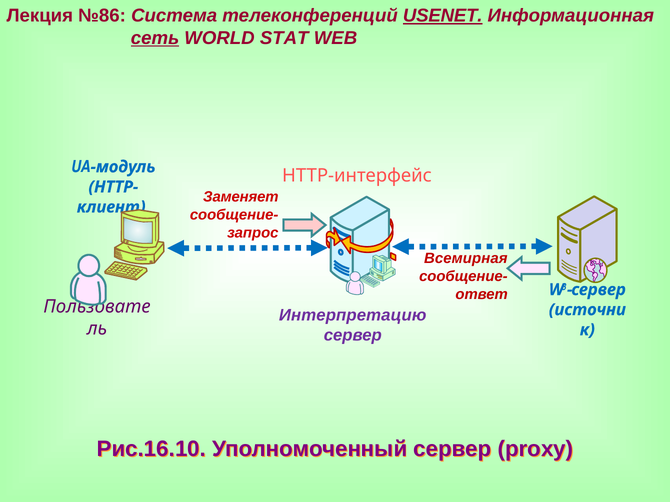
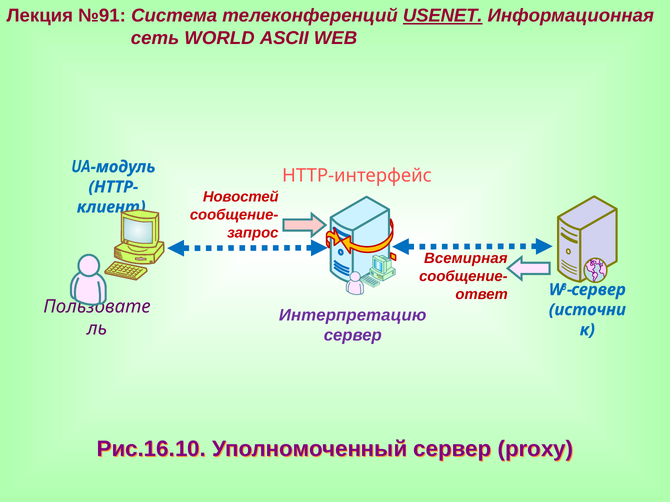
№86: №86 -> №91
сеть underline: present -> none
STAT: STAT -> ASCII
Заменяет: Заменяет -> Новостей
